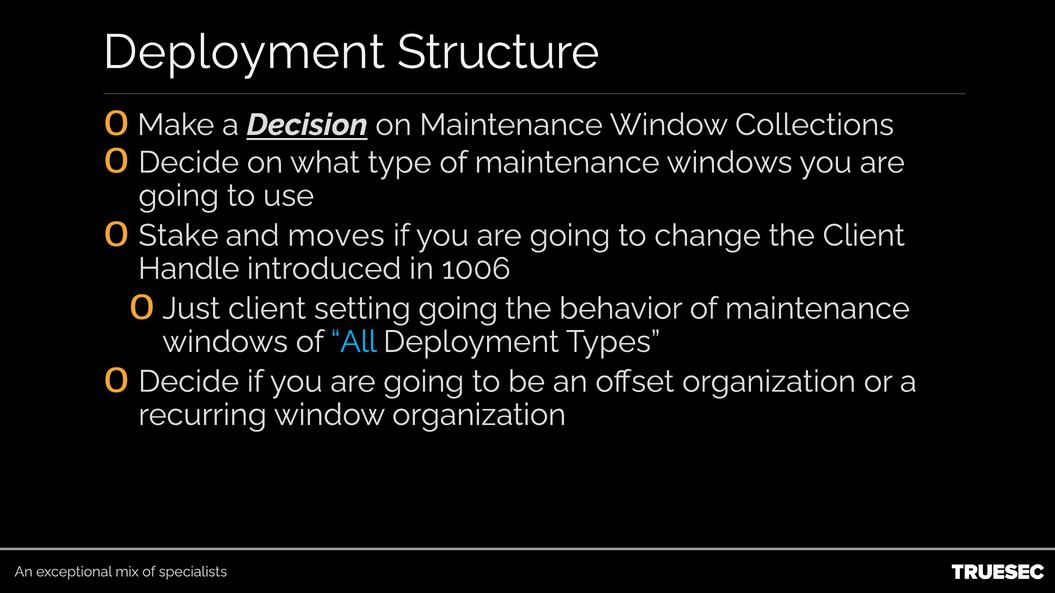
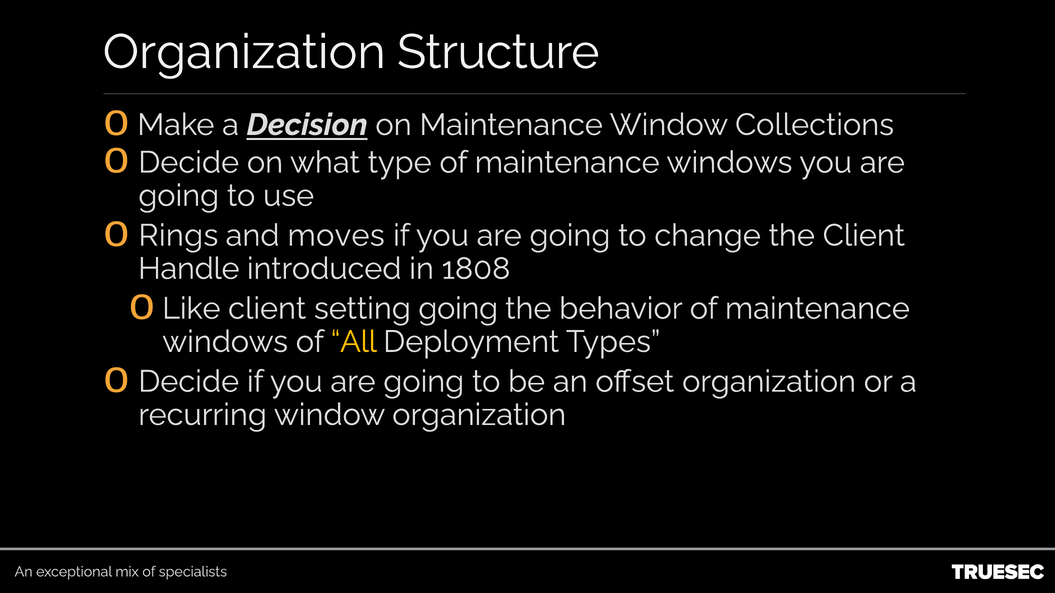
Deployment at (244, 52): Deployment -> Organization
Stake: Stake -> Rings
1006: 1006 -> 1808
Just: Just -> Like
All colour: light blue -> yellow
